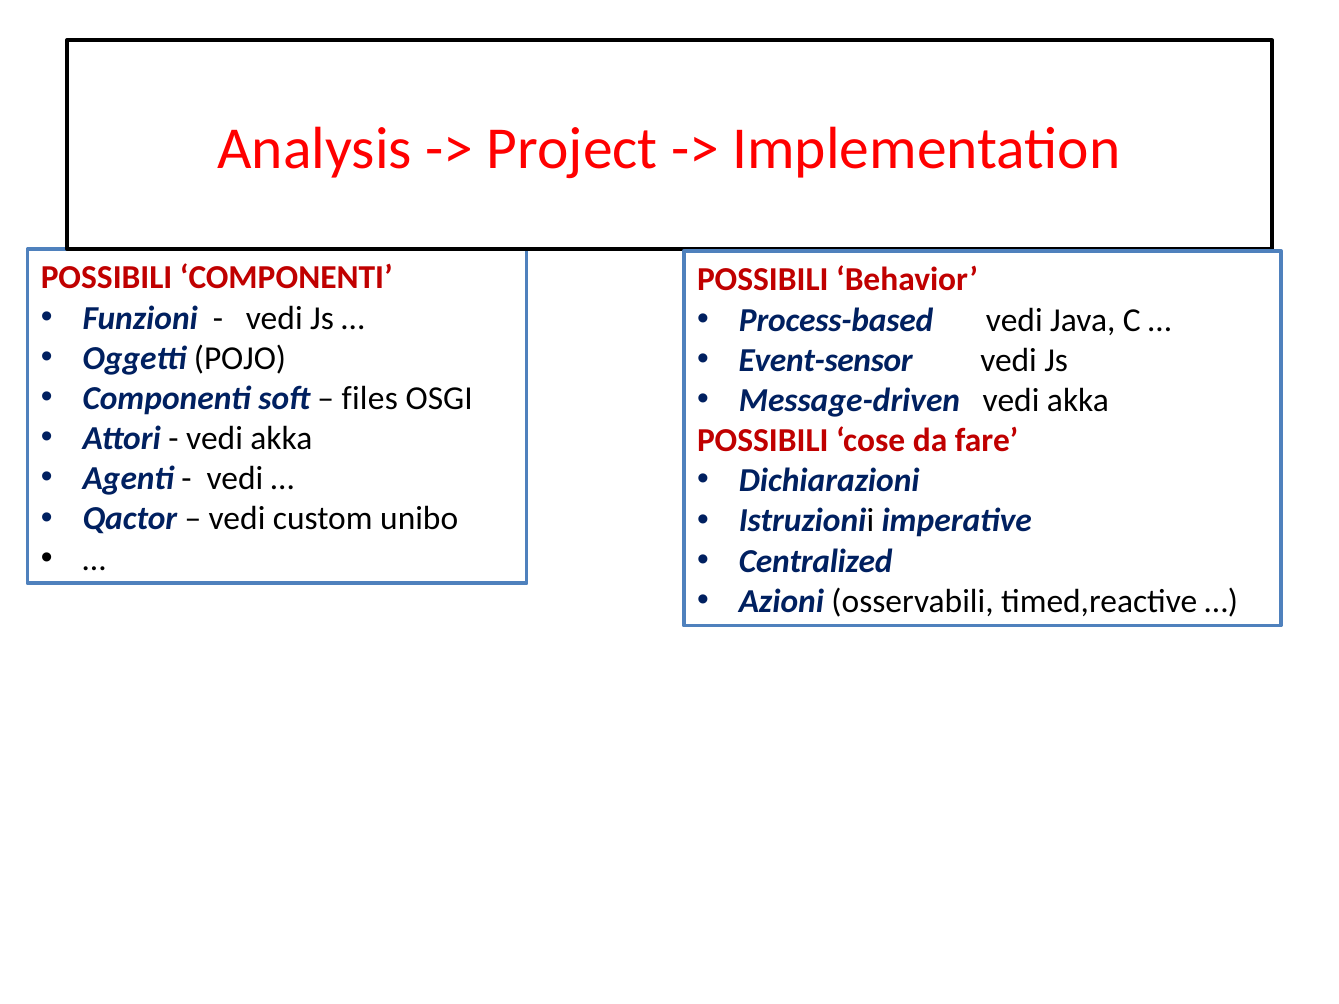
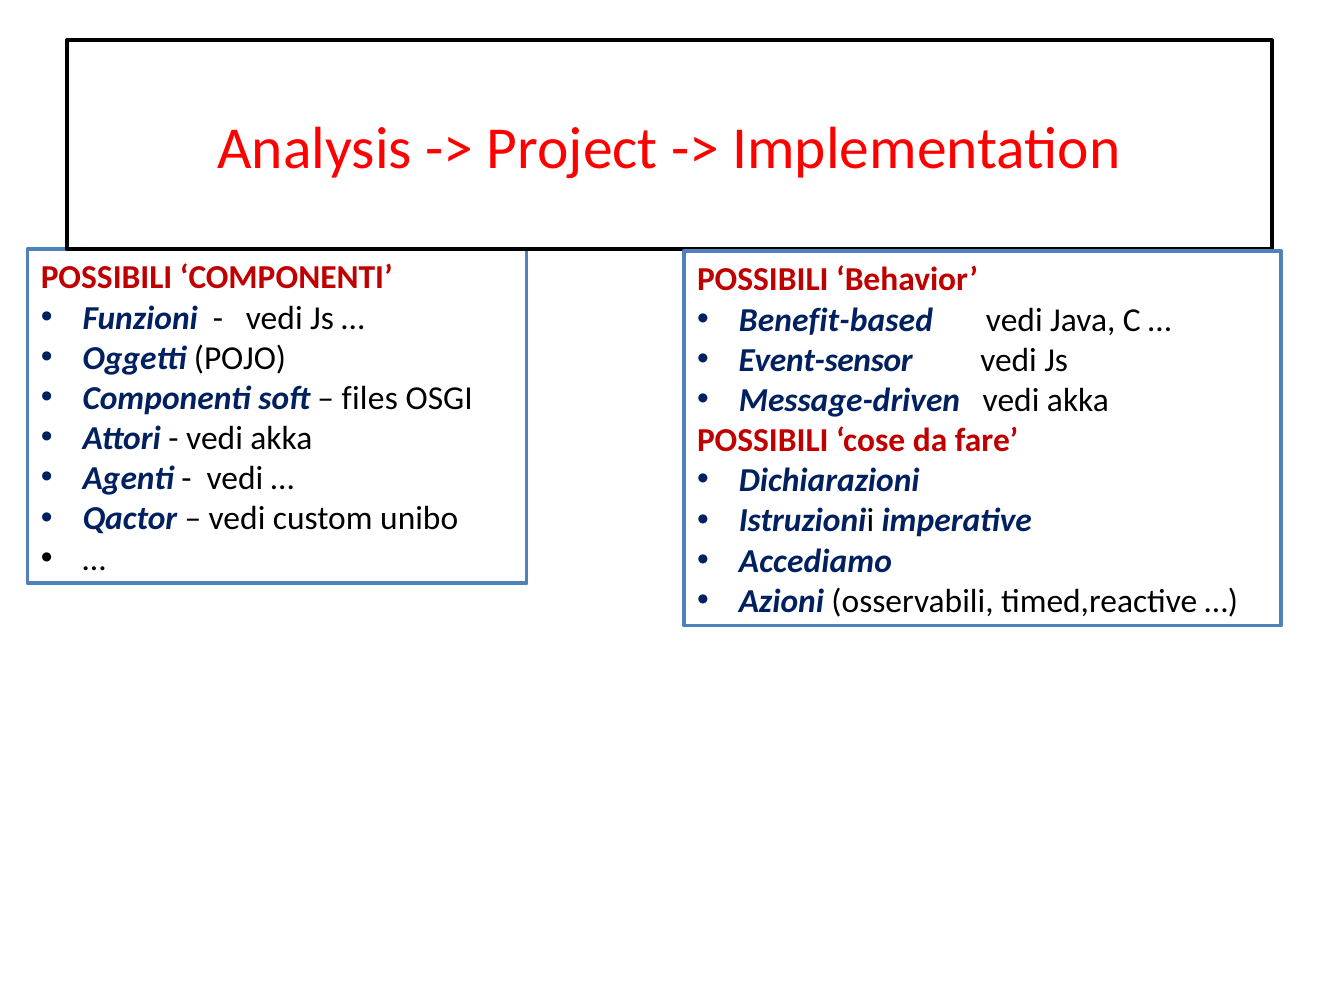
Process-based: Process-based -> Benefit-based
Centralized: Centralized -> Accediamo
